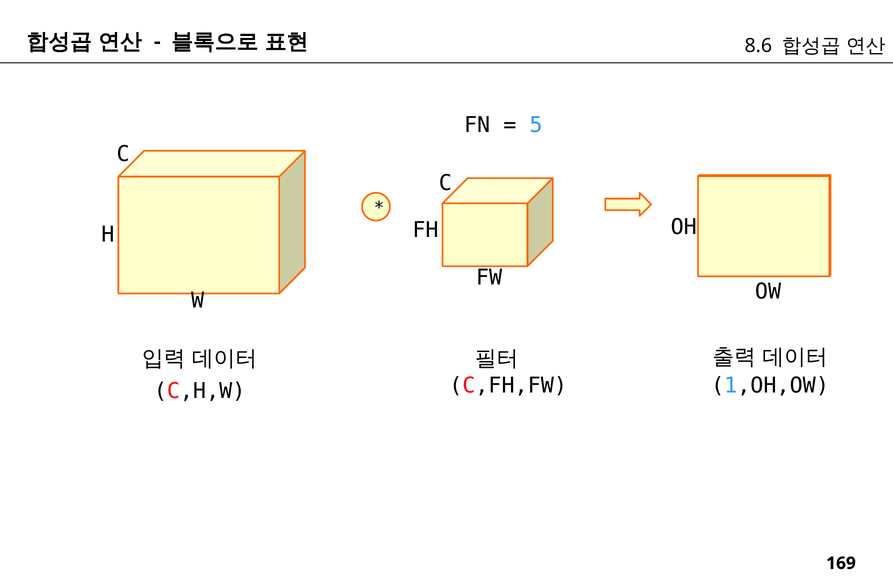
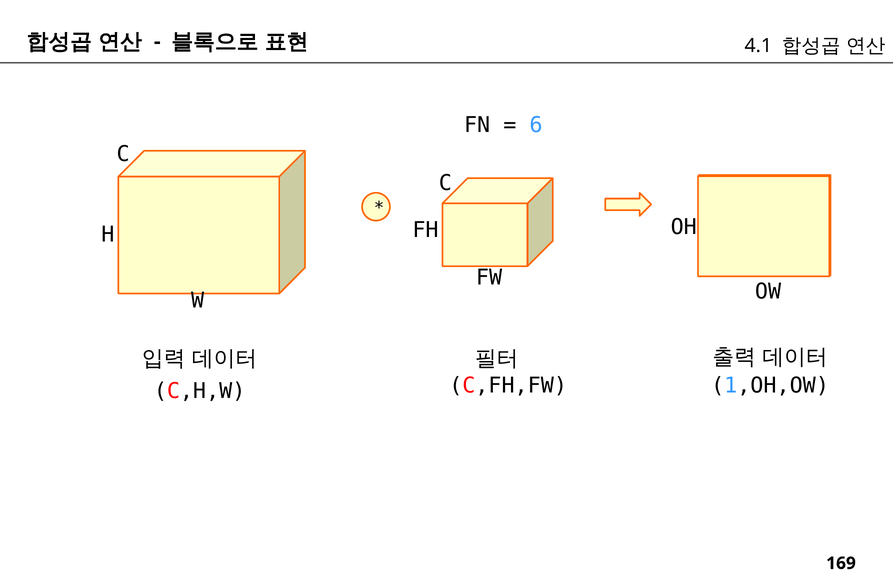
8.6: 8.6 -> 4.1
5: 5 -> 6
